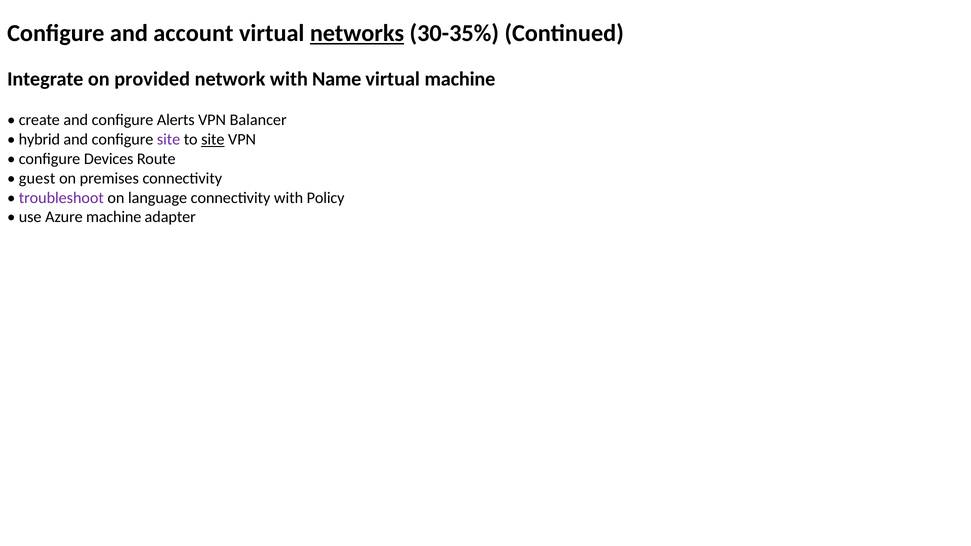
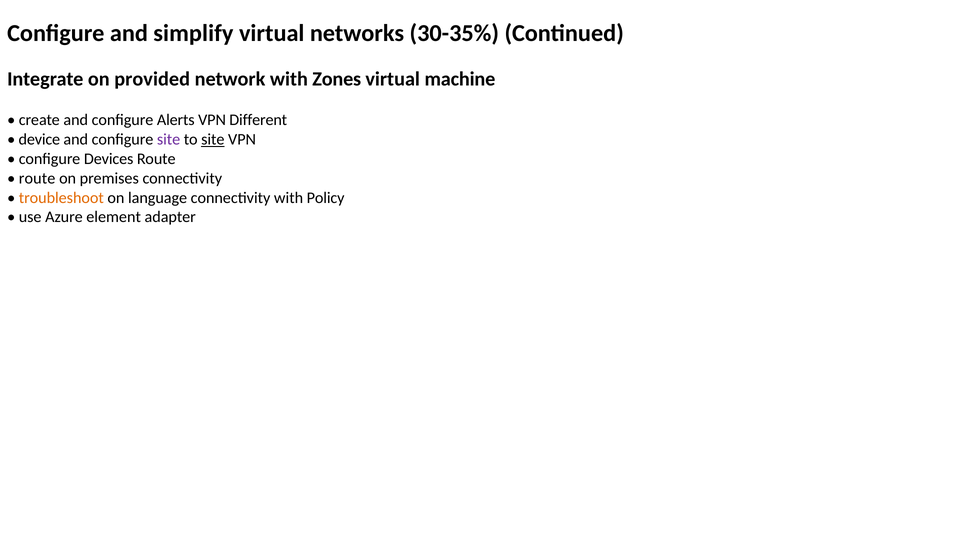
account: account -> simplify
networks underline: present -> none
Name: Name -> Zones
Balancer: Balancer -> Different
hybrid: hybrid -> device
guest at (37, 178): guest -> route
troubleshoot colour: purple -> orange
Azure machine: machine -> element
